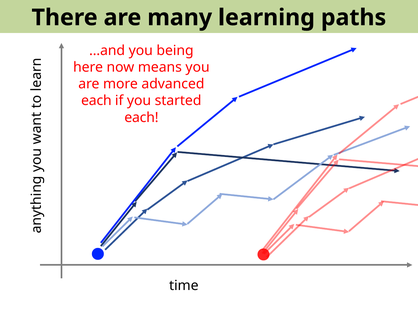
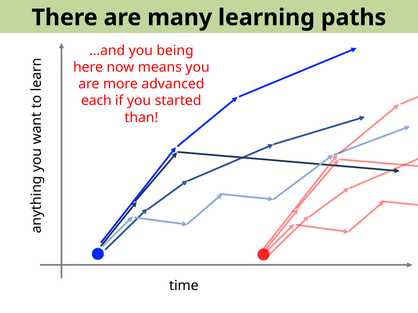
each at (141, 118): each -> than
